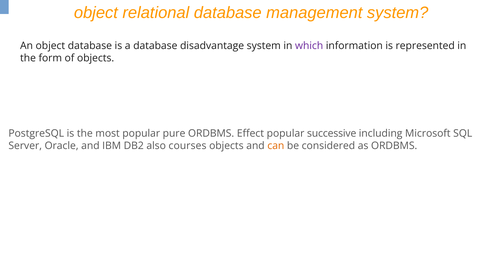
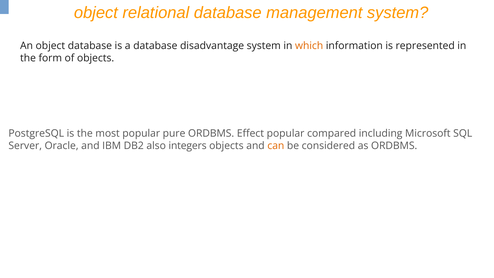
which colour: purple -> orange
successive: successive -> compared
courses: courses -> integers
